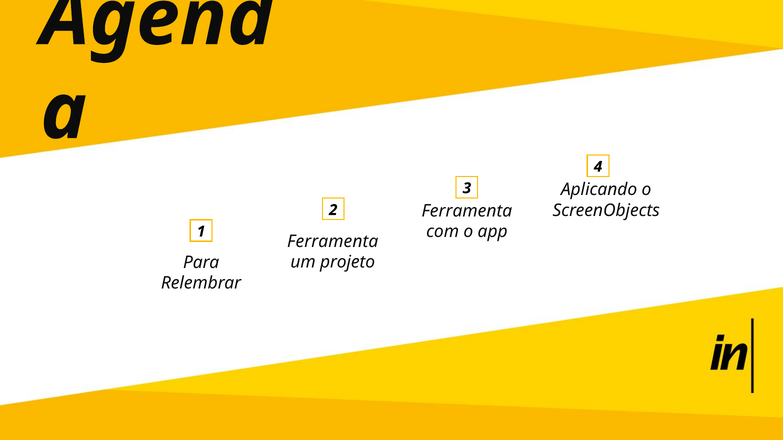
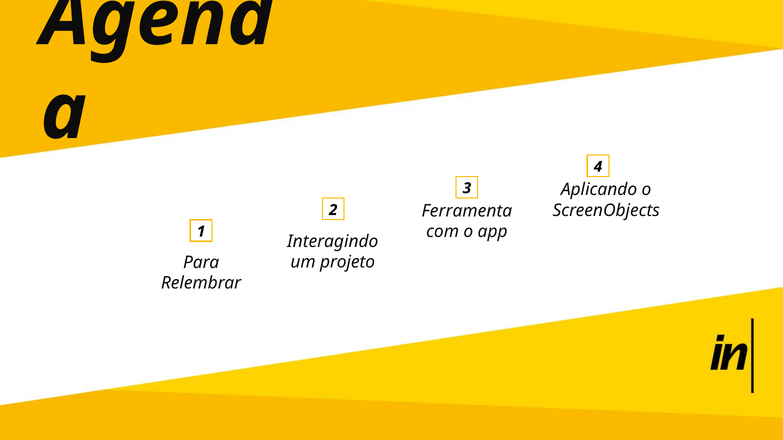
Ferramenta at (333, 242): Ferramenta -> Interagindo
